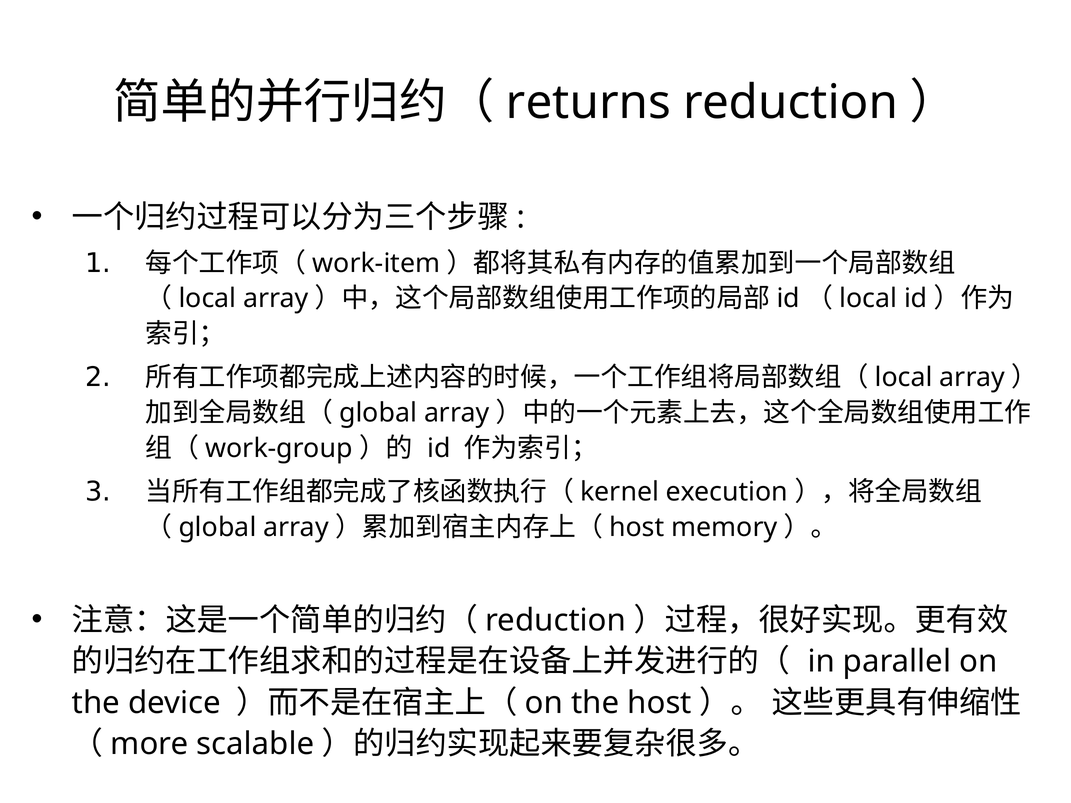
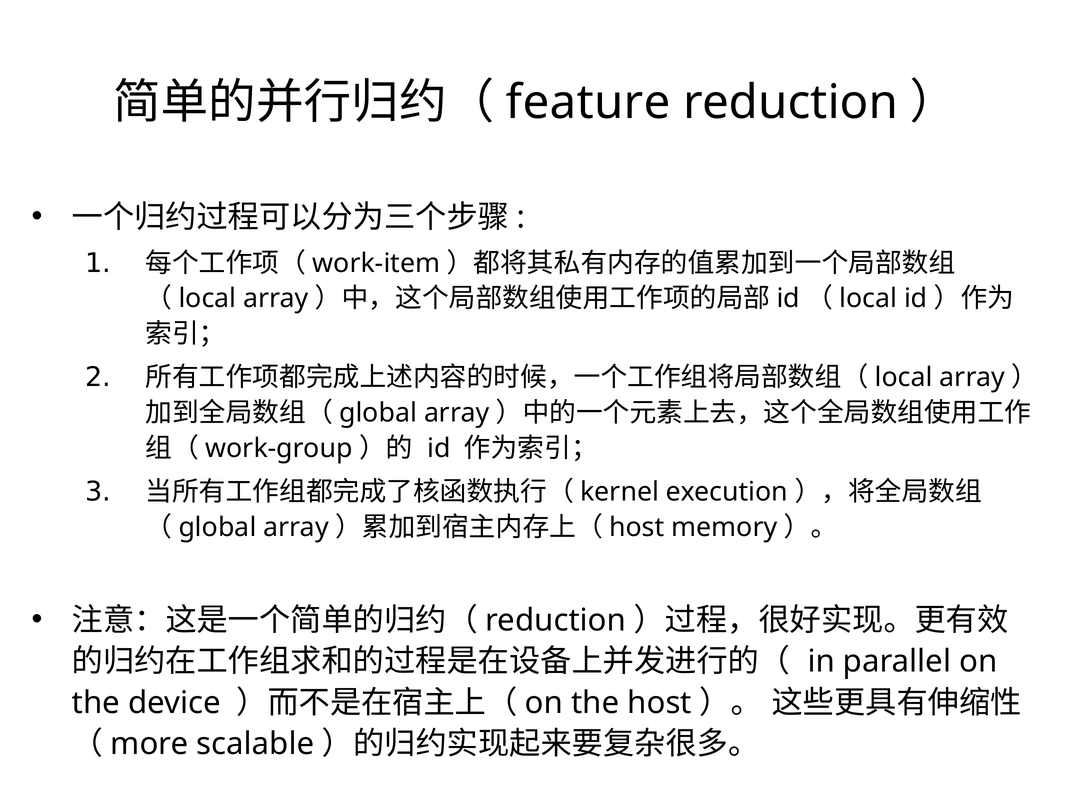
returns: returns -> feature
